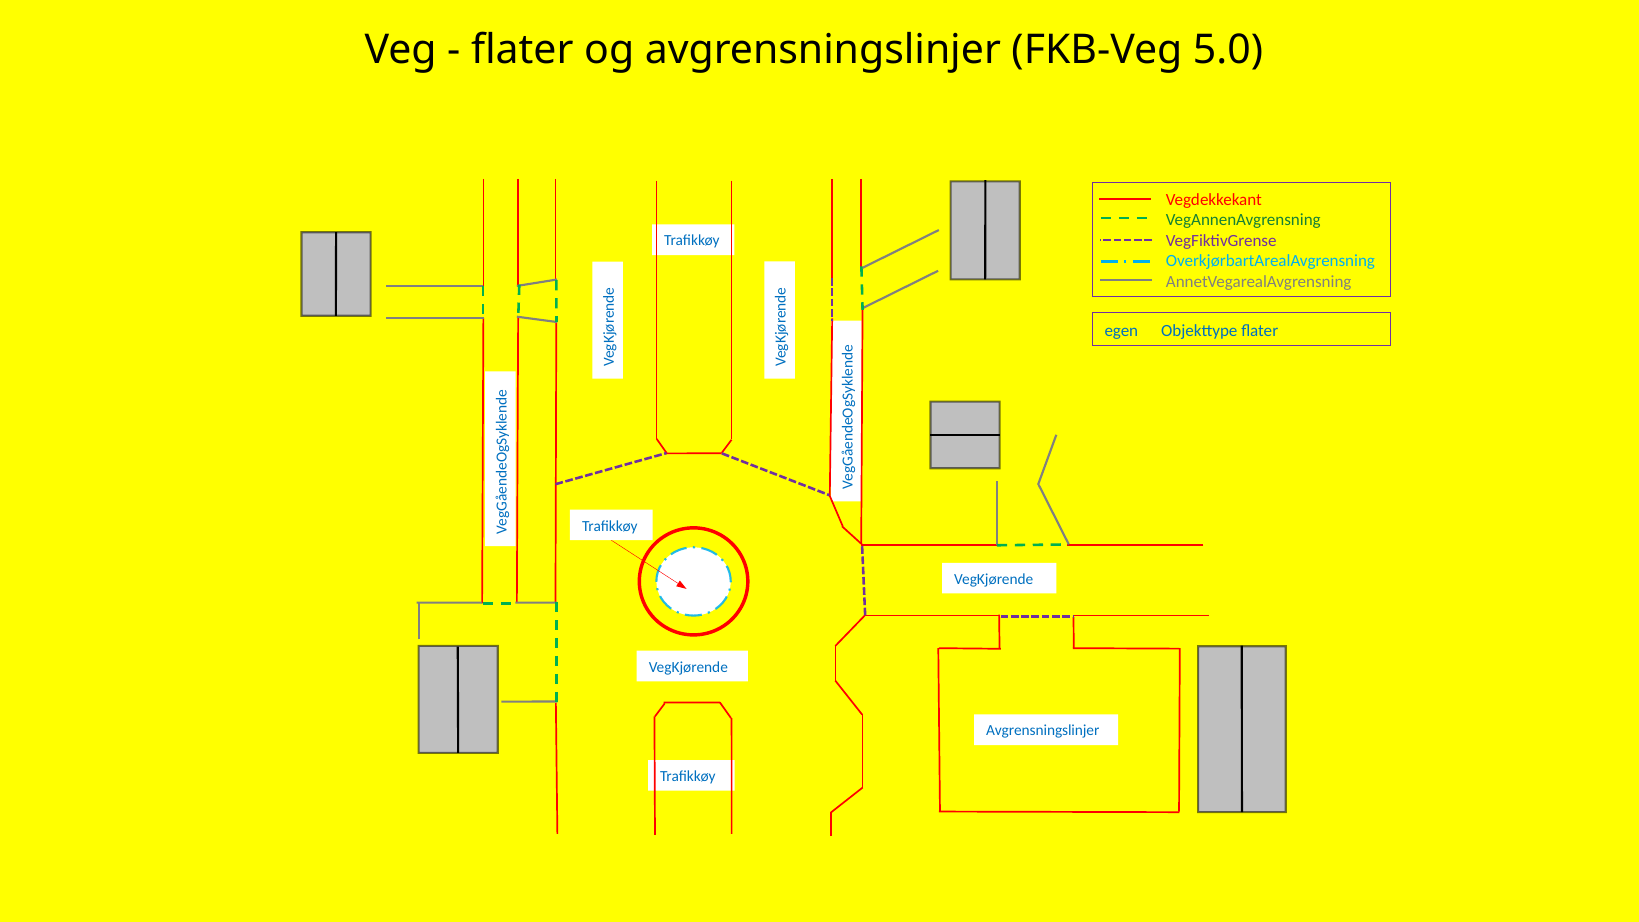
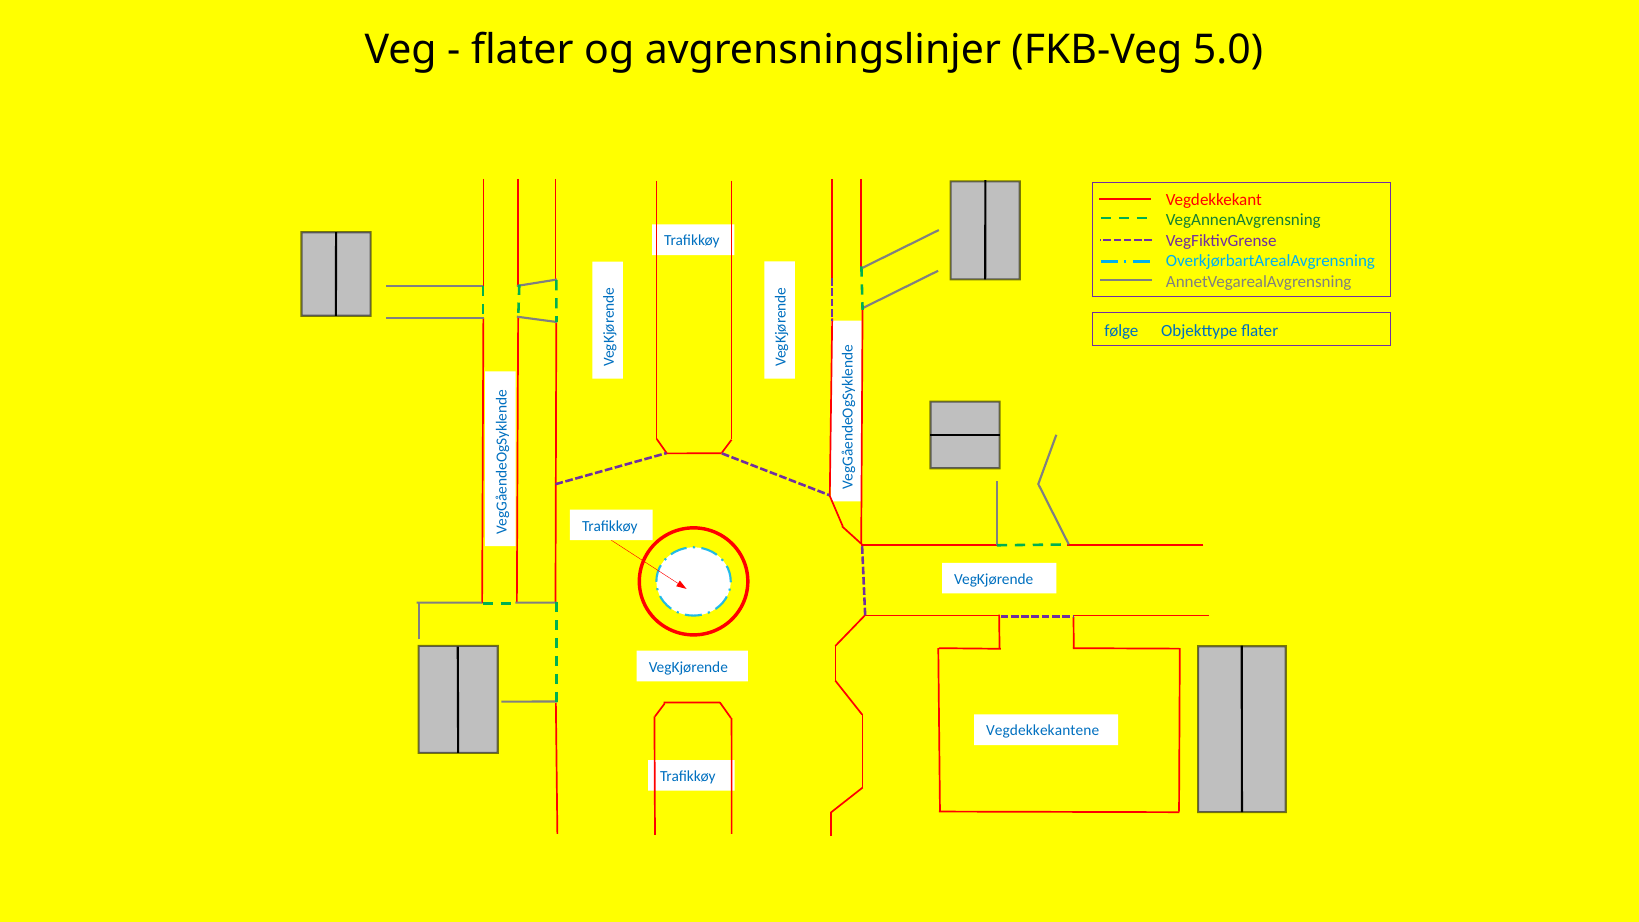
egen: egen -> følge
Avgrensningslinjer at (1043, 731): Avgrensningslinjer -> Vegdekkekantene
